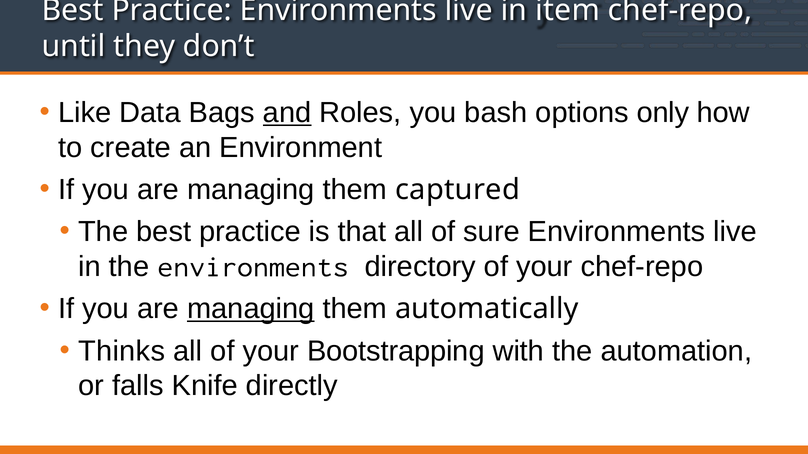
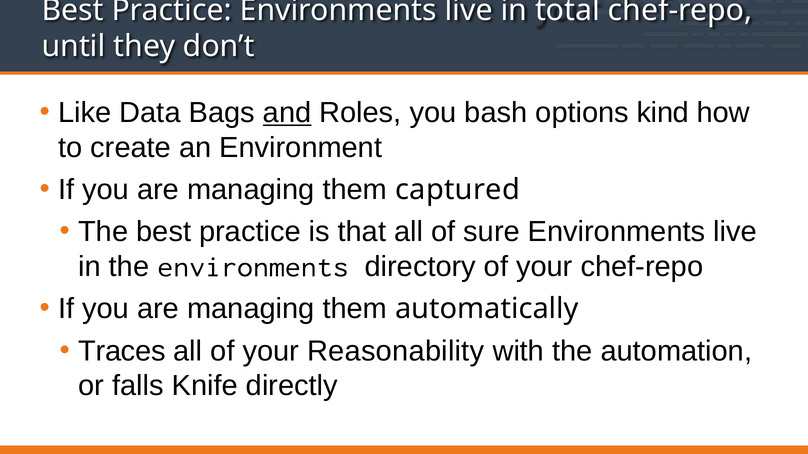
item: item -> total
only: only -> kind
managing at (251, 309) underline: present -> none
Thinks: Thinks -> Traces
Bootstrapping: Bootstrapping -> Reasonability
